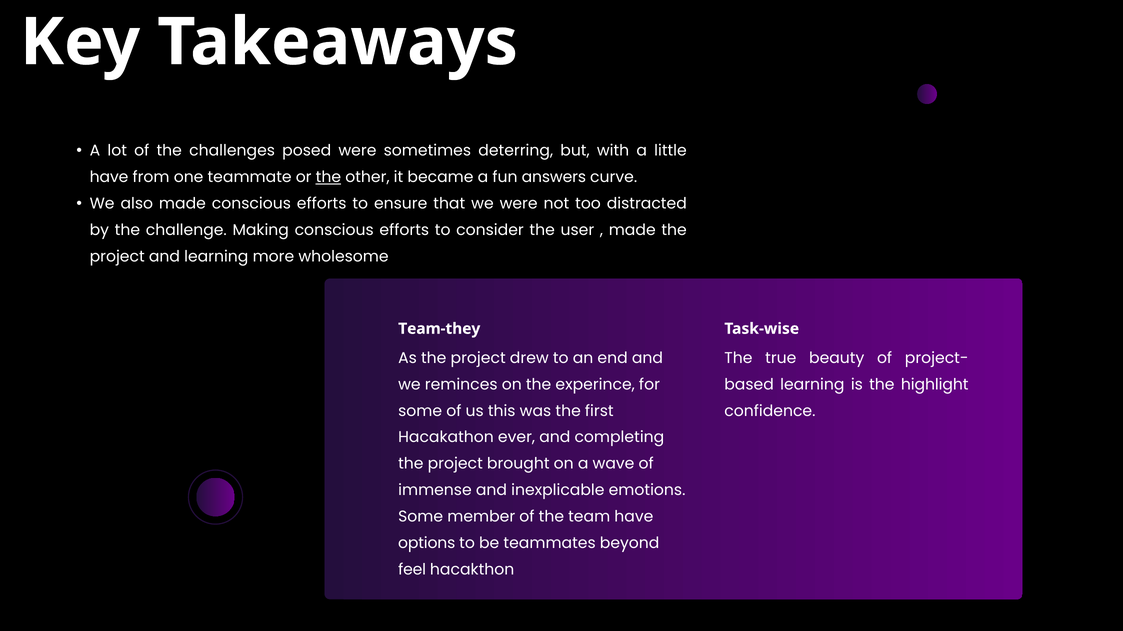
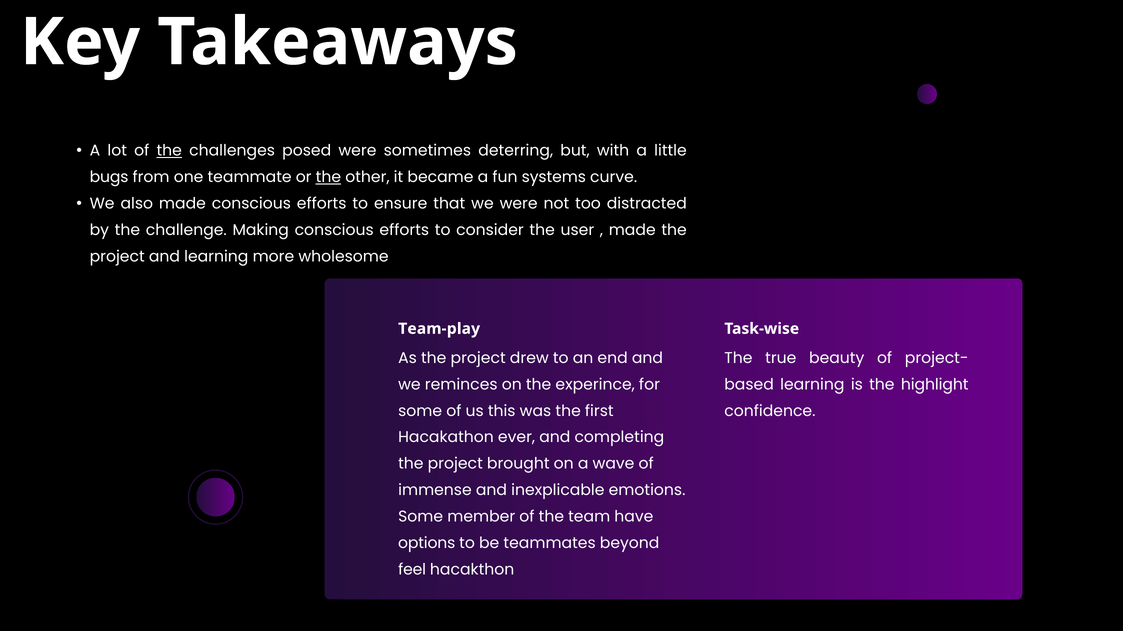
the at (169, 151) underline: none -> present
have at (109, 177): have -> bugs
answers: answers -> systems
Team-they: Team-they -> Team-play
